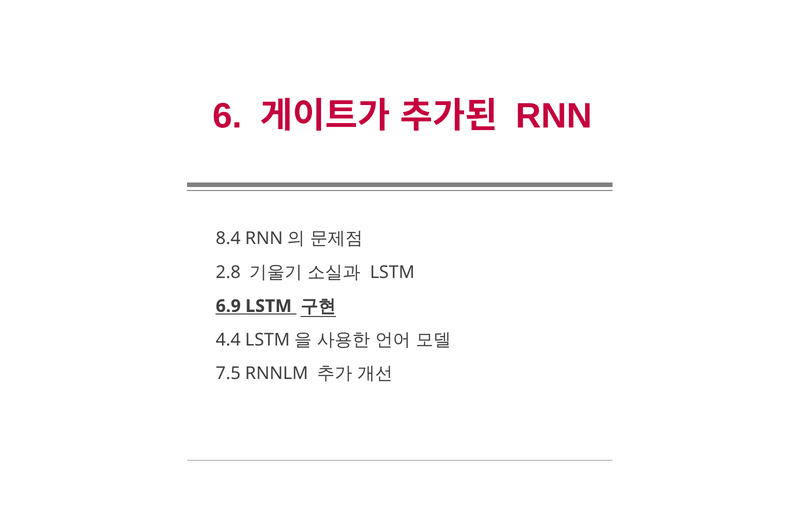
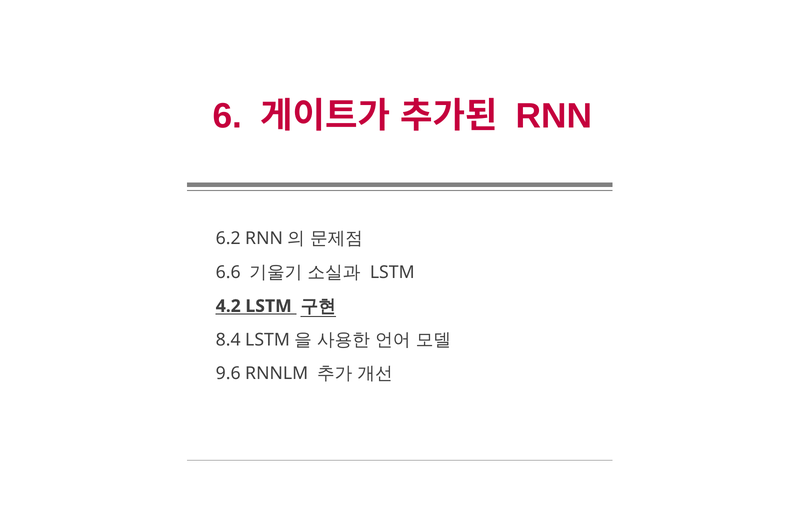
8.4: 8.4 -> 6.2
2.8: 2.8 -> 6.6
6.9: 6.9 -> 4.2
4.4: 4.4 -> 8.4
7.5: 7.5 -> 9.6
